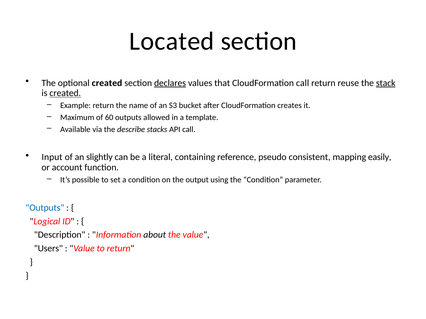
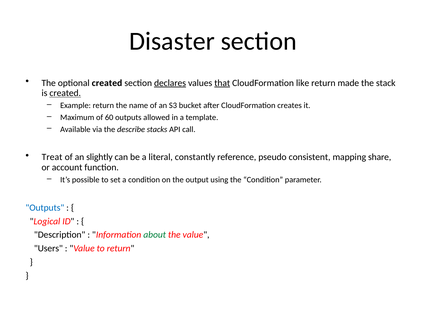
Located: Located -> Disaster
that underline: none -> present
CloudFormation call: call -> like
reuse: reuse -> made
stack underline: present -> none
Input: Input -> Treat
containing: containing -> constantly
easily: easily -> share
about colour: black -> green
